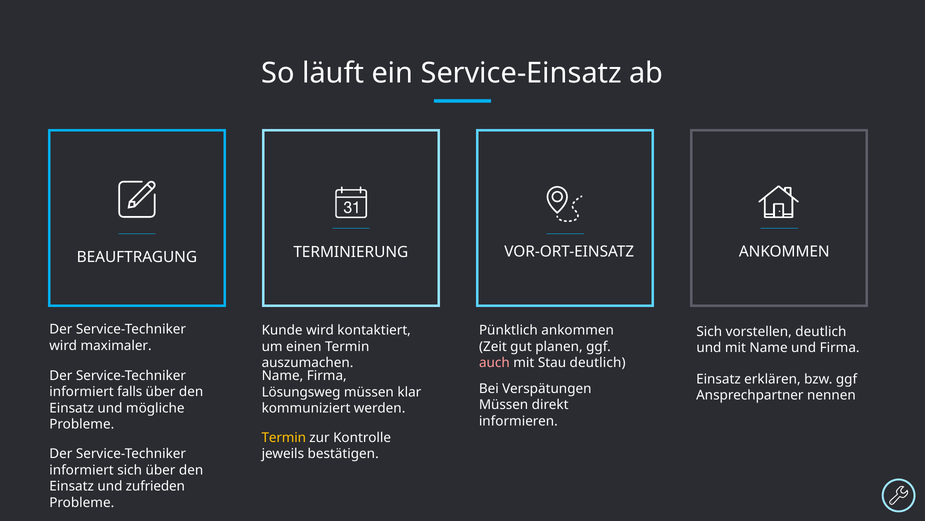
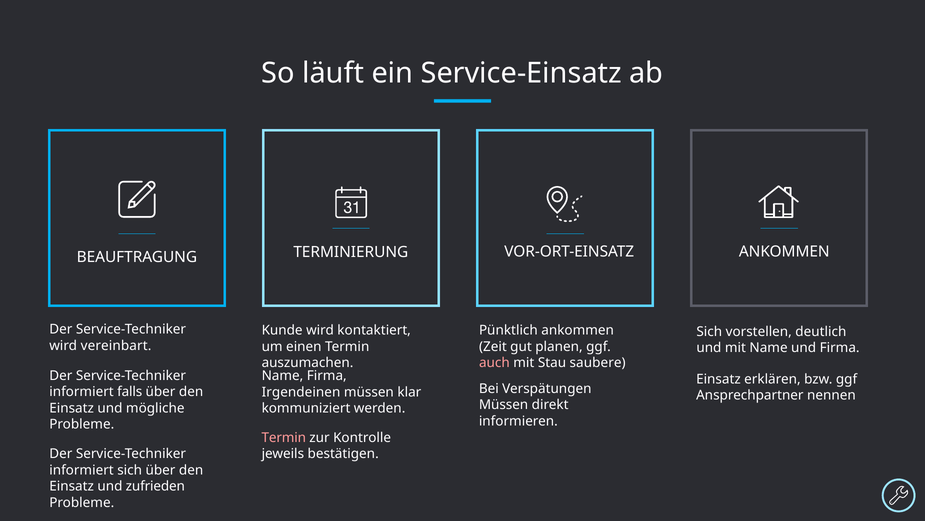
maximaler: maximaler -> vereinbart
Stau deutlich: deutlich -> saubere
Lösungsweg: Lösungsweg -> Irgendeinen
Termin at (284, 437) colour: yellow -> pink
